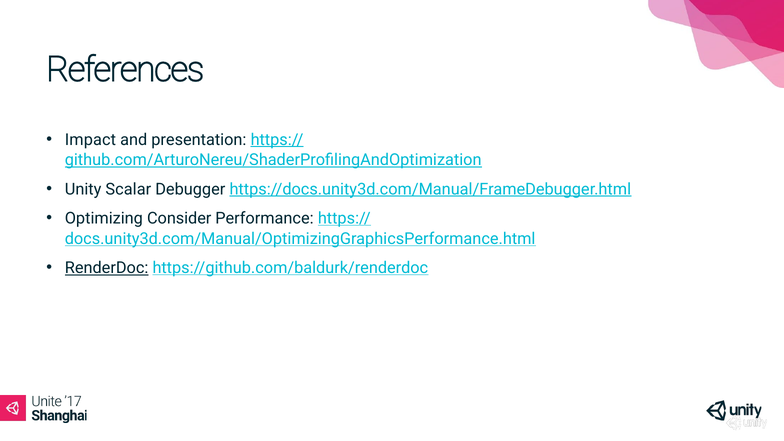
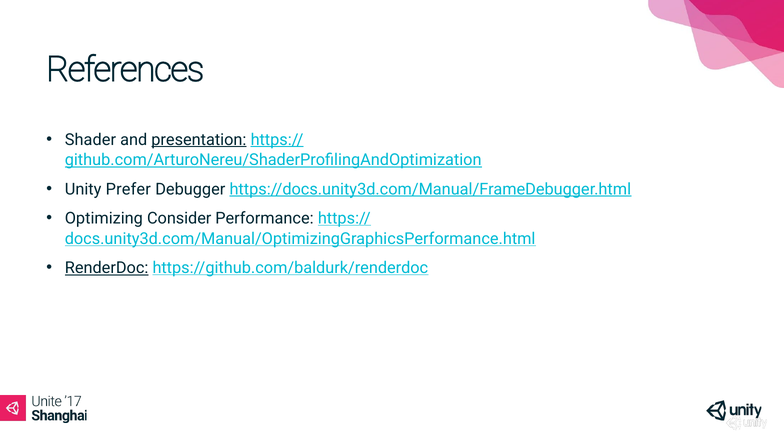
Impact: Impact -> Shader
presentation underline: none -> present
Scalar: Scalar -> Prefer
